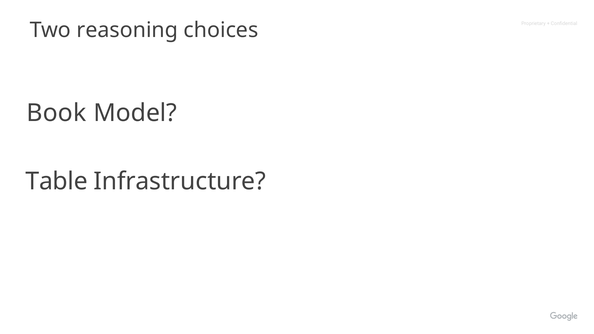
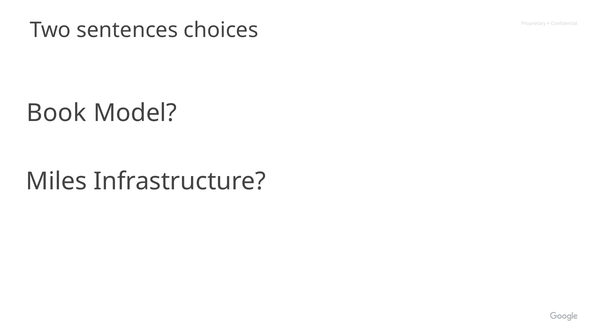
reasoning: reasoning -> sentences
Table: Table -> Miles
